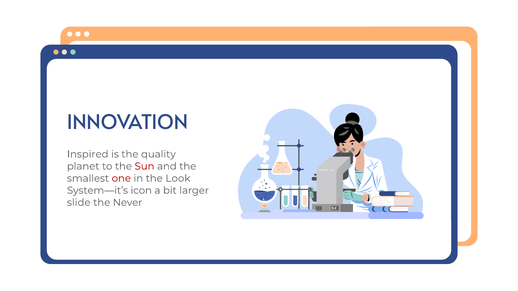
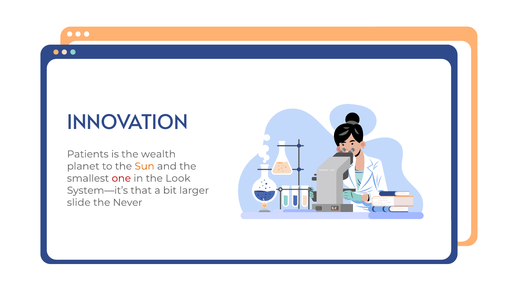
Inspired: Inspired -> Patients
quality: quality -> wealth
Sun colour: red -> orange
icon: icon -> that
